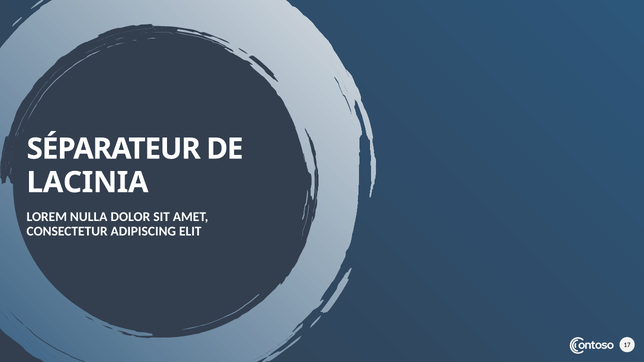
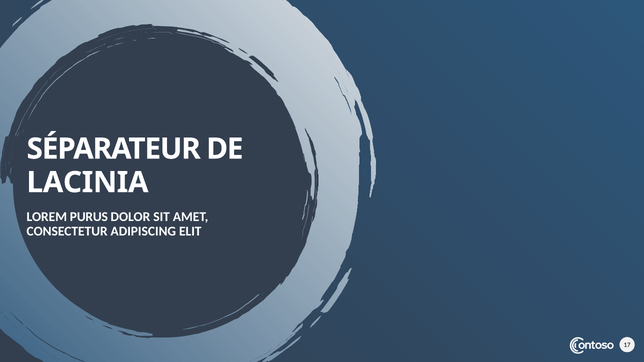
NULLA: NULLA -> PURUS
